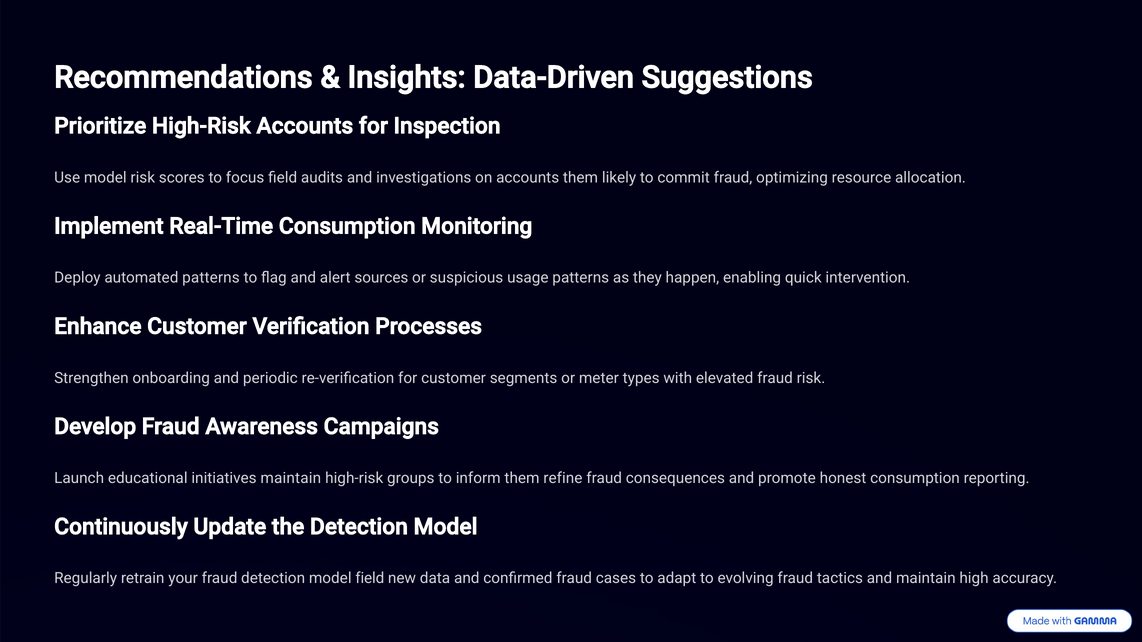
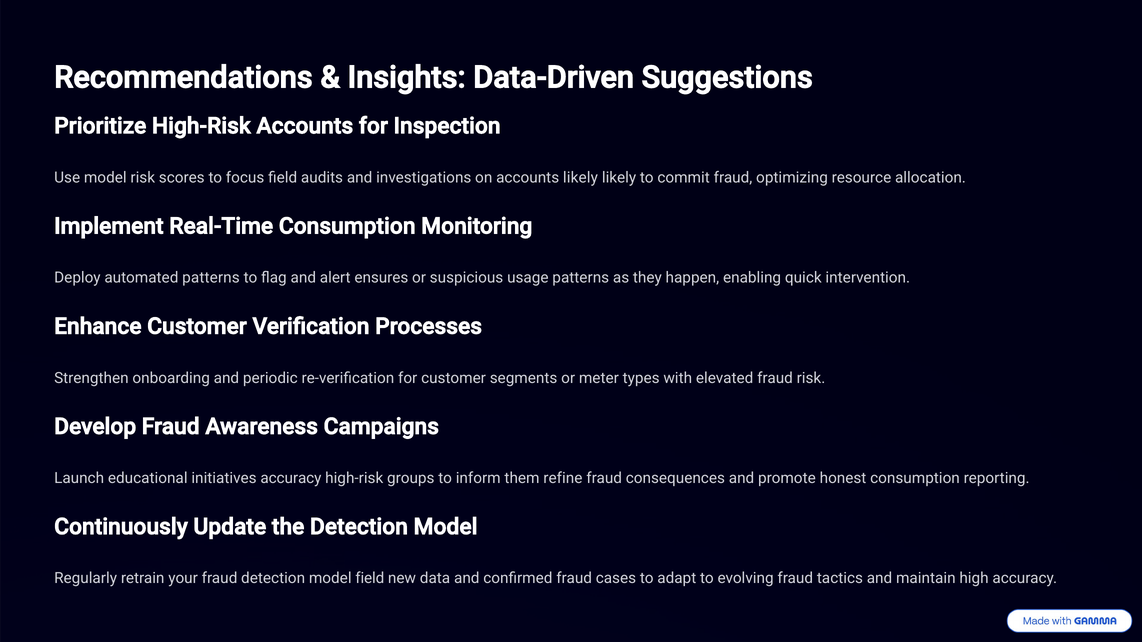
accounts them: them -> likely
sources: sources -> ensures
initiatives maintain: maintain -> accuracy
